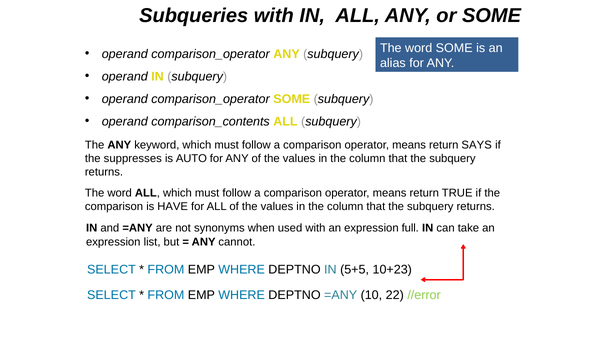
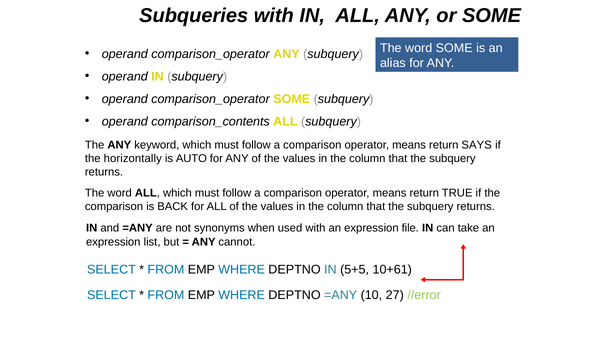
suppresses: suppresses -> horizontally
HAVE: HAVE -> BACK
full: full -> file
10+23: 10+23 -> 10+61
22: 22 -> 27
